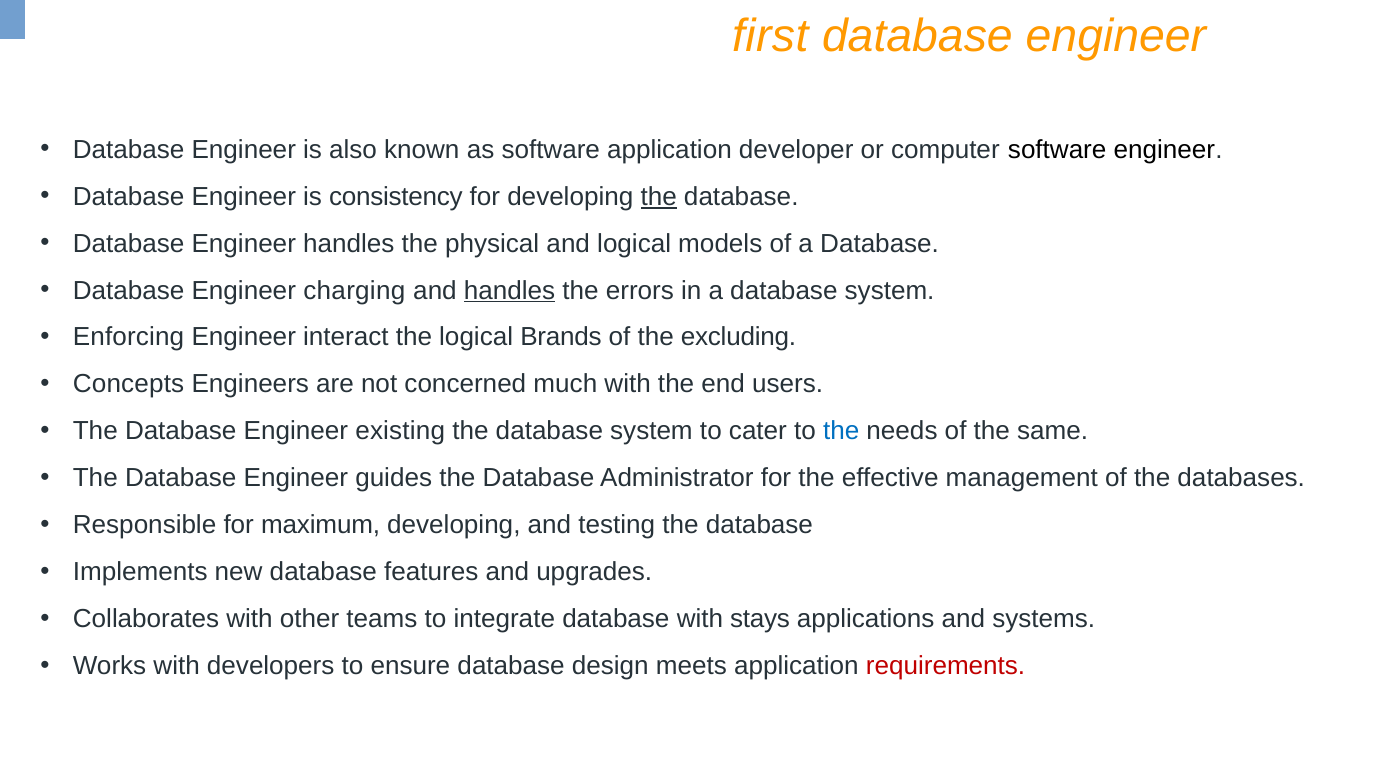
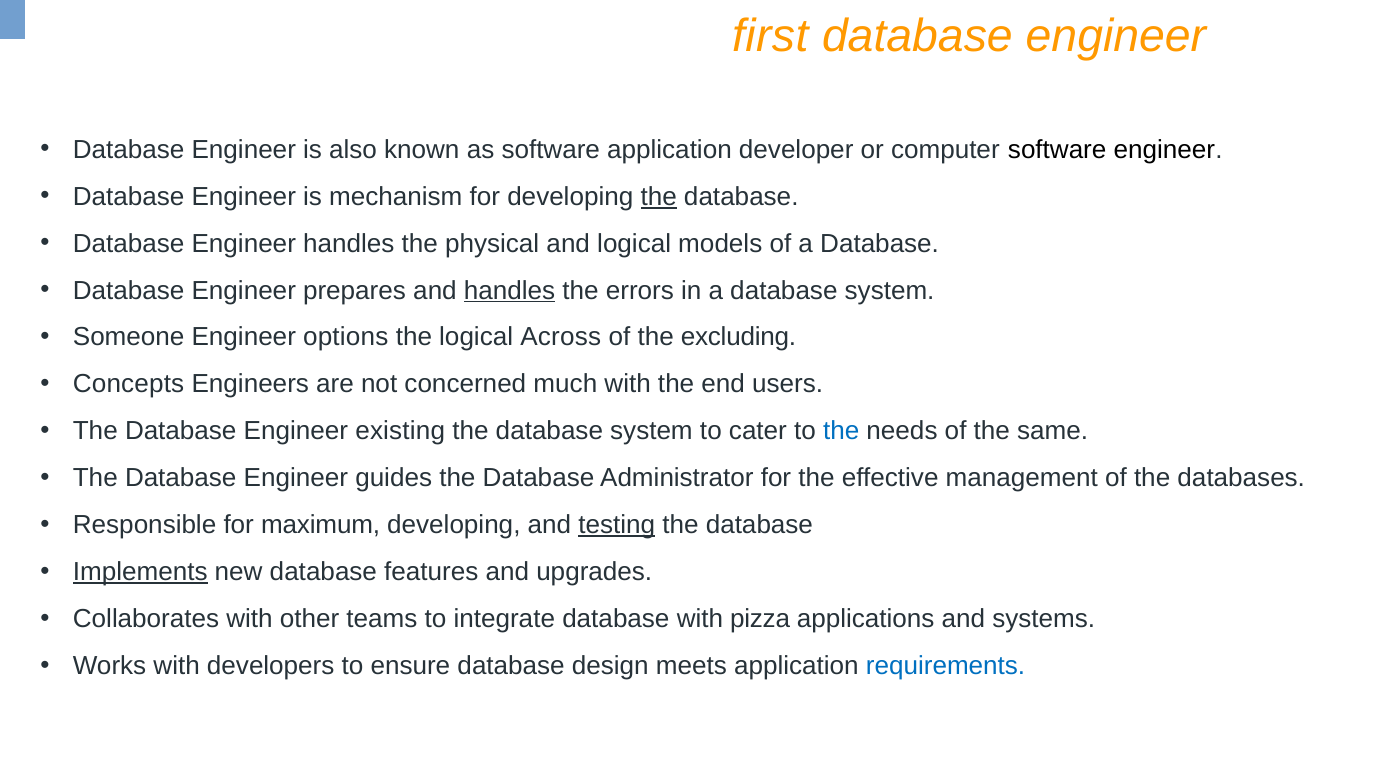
consistency: consistency -> mechanism
charging: charging -> prepares
Enforcing: Enforcing -> Someone
interact: interact -> options
Brands: Brands -> Across
testing underline: none -> present
Implements underline: none -> present
stays: stays -> pizza
requirements colour: red -> blue
